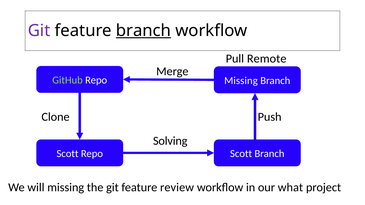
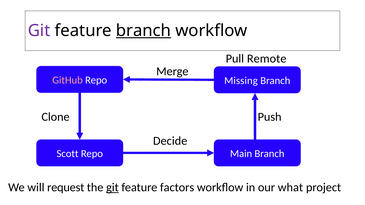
GitHub colour: light green -> pink
Solving: Solving -> Decide
Scott at (241, 154): Scott -> Main
will missing: missing -> request
git at (112, 188) underline: none -> present
review: review -> factors
